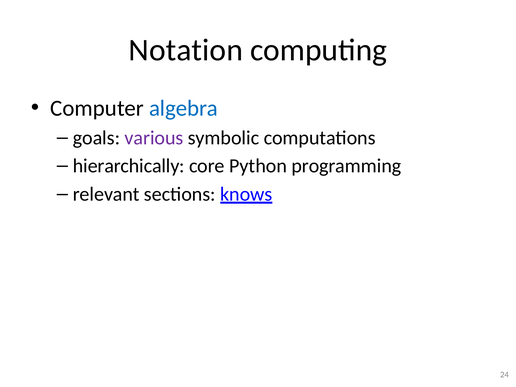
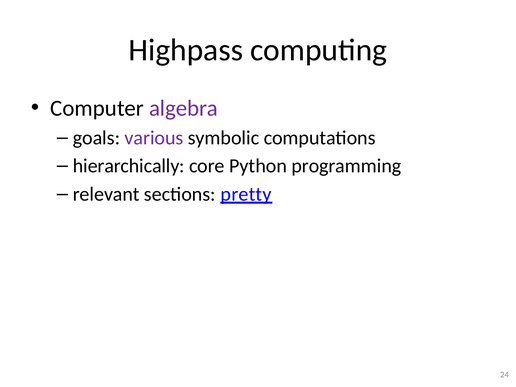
Notation: Notation -> Highpass
algebra colour: blue -> purple
knows: knows -> pretty
